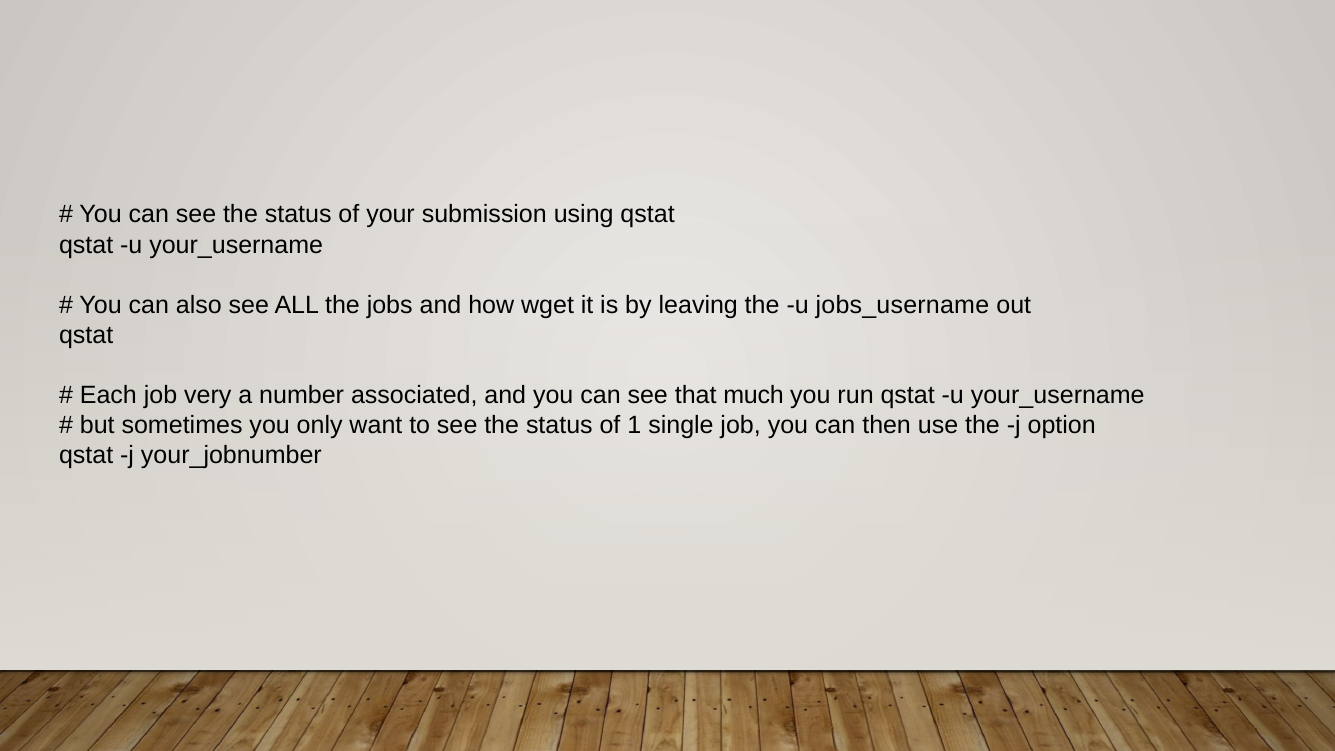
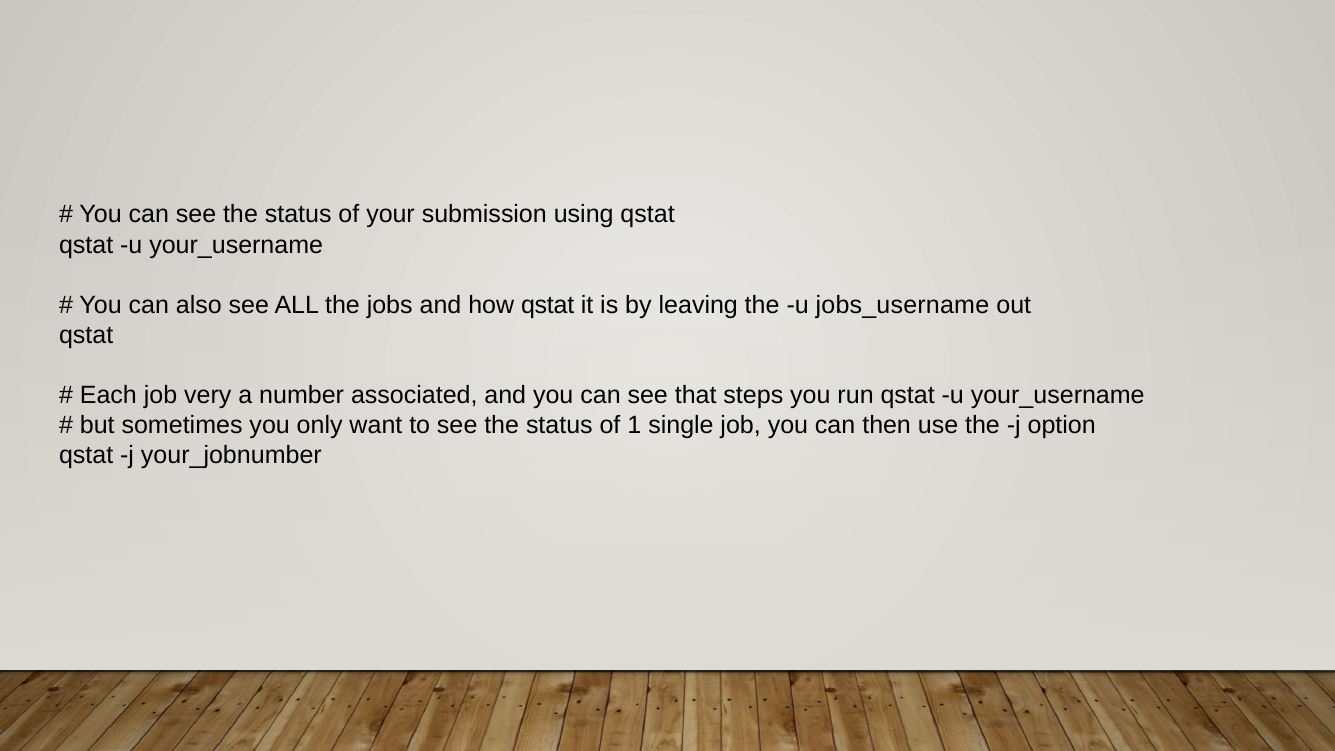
how wget: wget -> qstat
much: much -> steps
